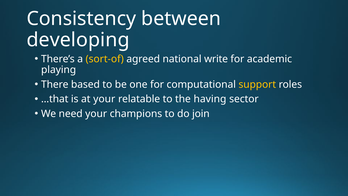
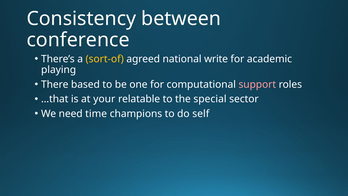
developing: developing -> conference
support colour: yellow -> pink
having: having -> special
need your: your -> time
join: join -> self
